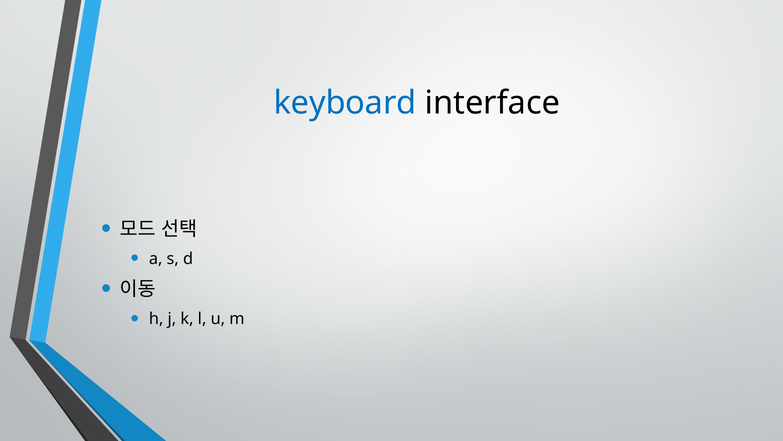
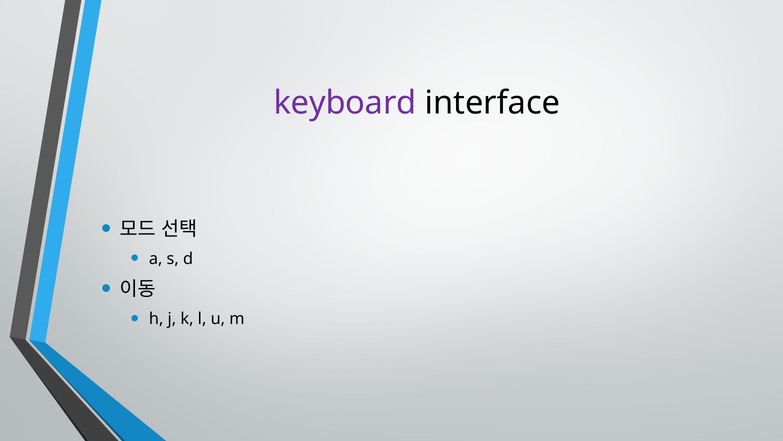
keyboard colour: blue -> purple
